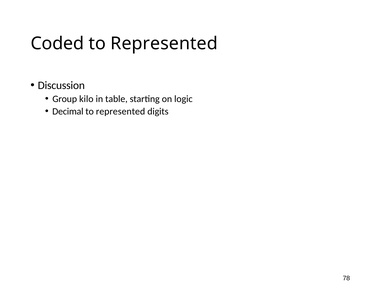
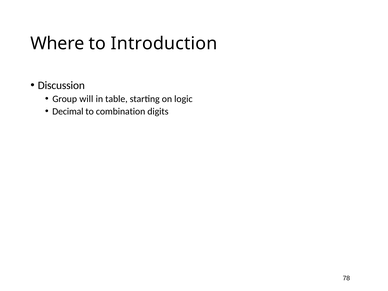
Coded: Coded -> Where
Represented at (164, 44): Represented -> Introduction
kilo: kilo -> will
represented at (121, 111): represented -> combination
